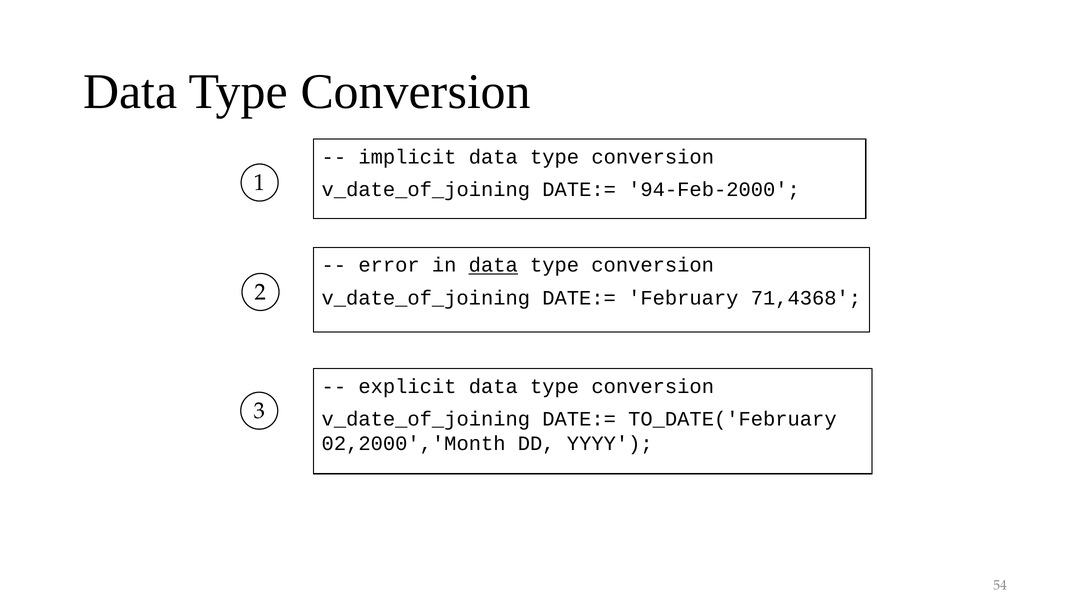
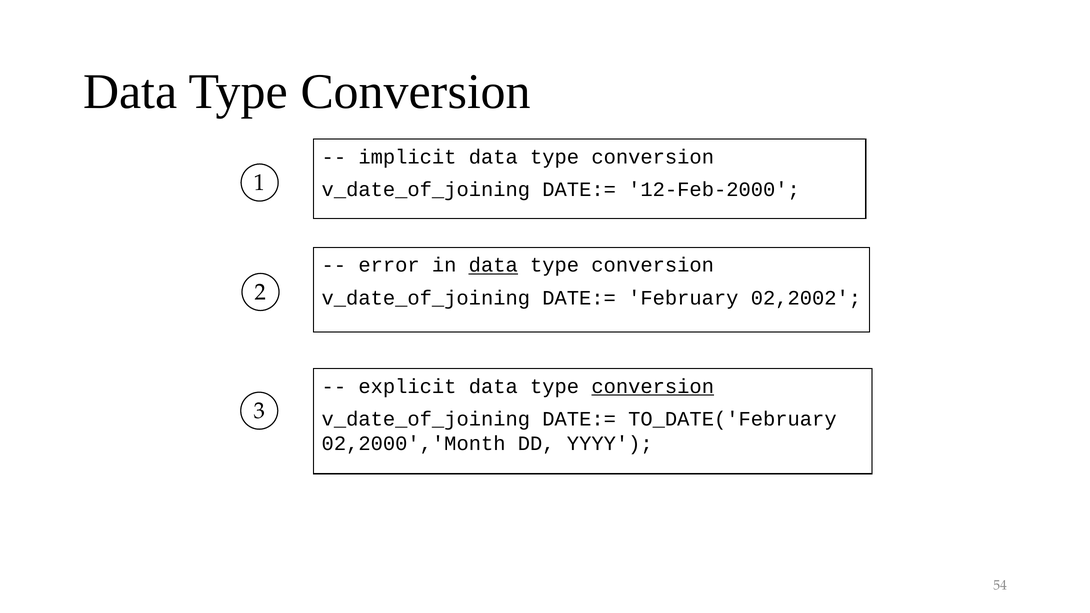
94-Feb-2000: 94-Feb-2000 -> 12-Feb-2000
71,4368: 71,4368 -> 02,2002
conversion at (653, 386) underline: none -> present
